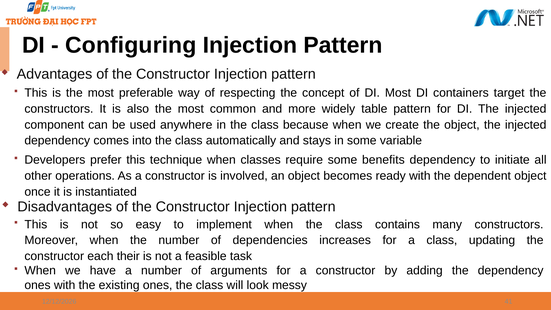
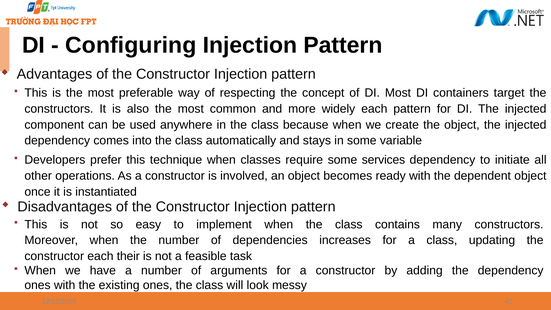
widely table: table -> each
benefits: benefits -> services
